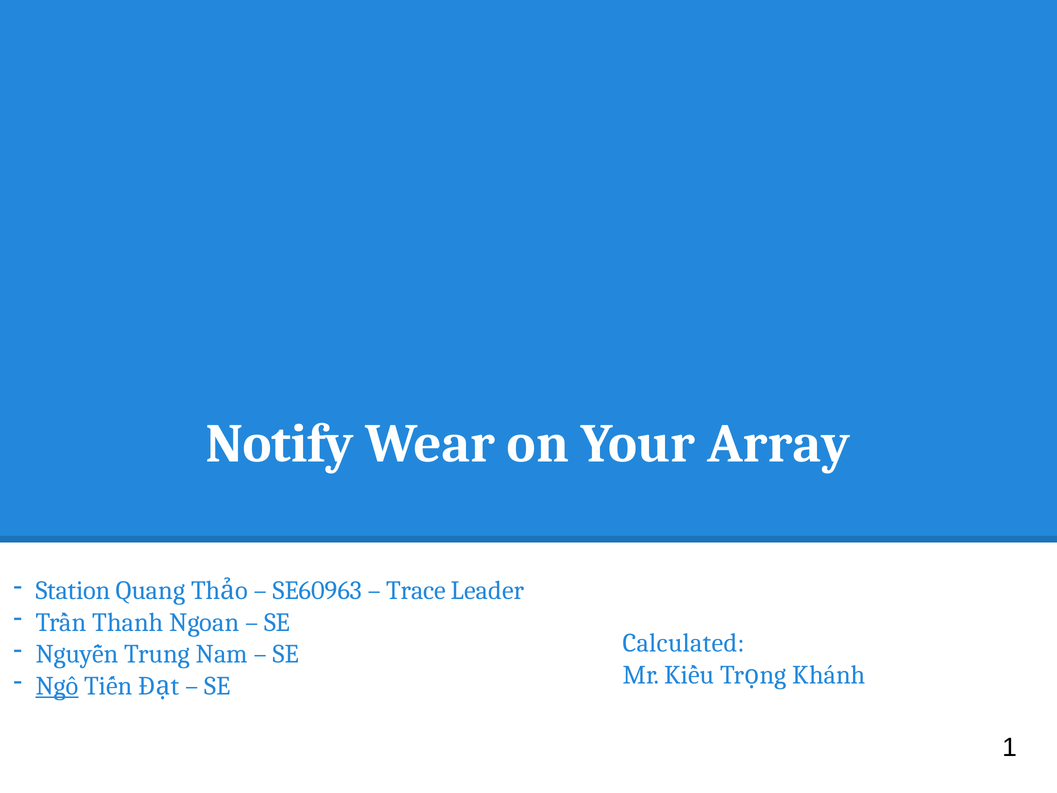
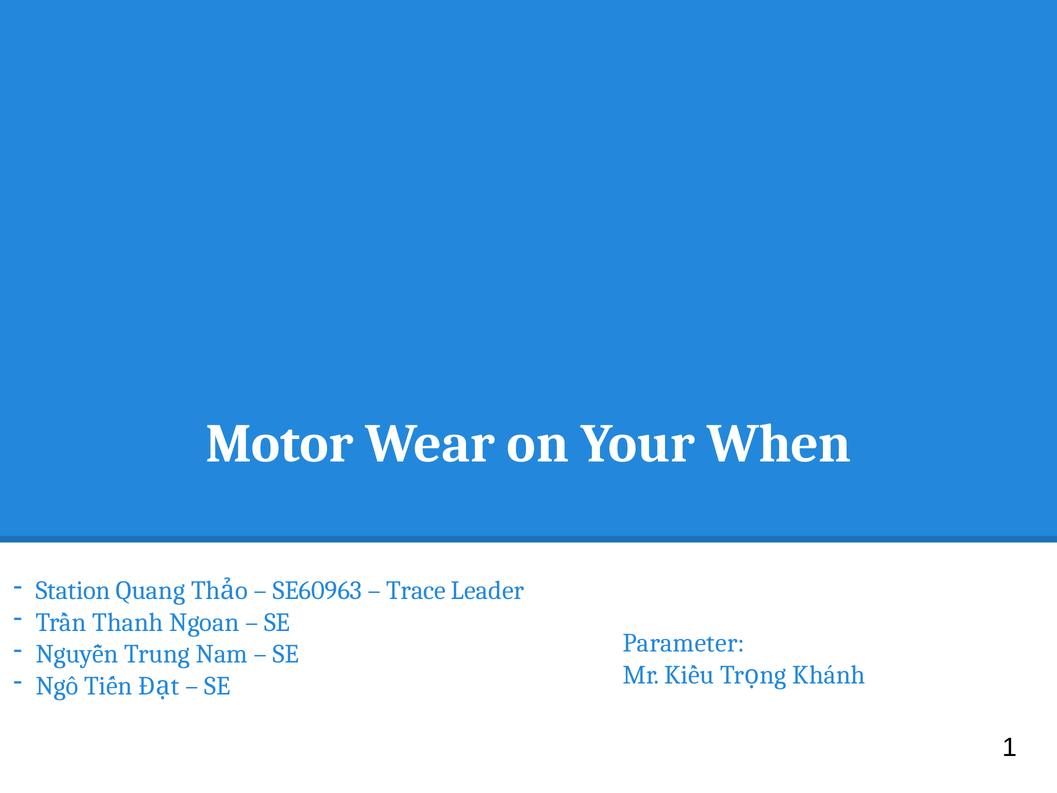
Notify: Notify -> Motor
Array: Array -> When
Calculated: Calculated -> Parameter
Ngô underline: present -> none
